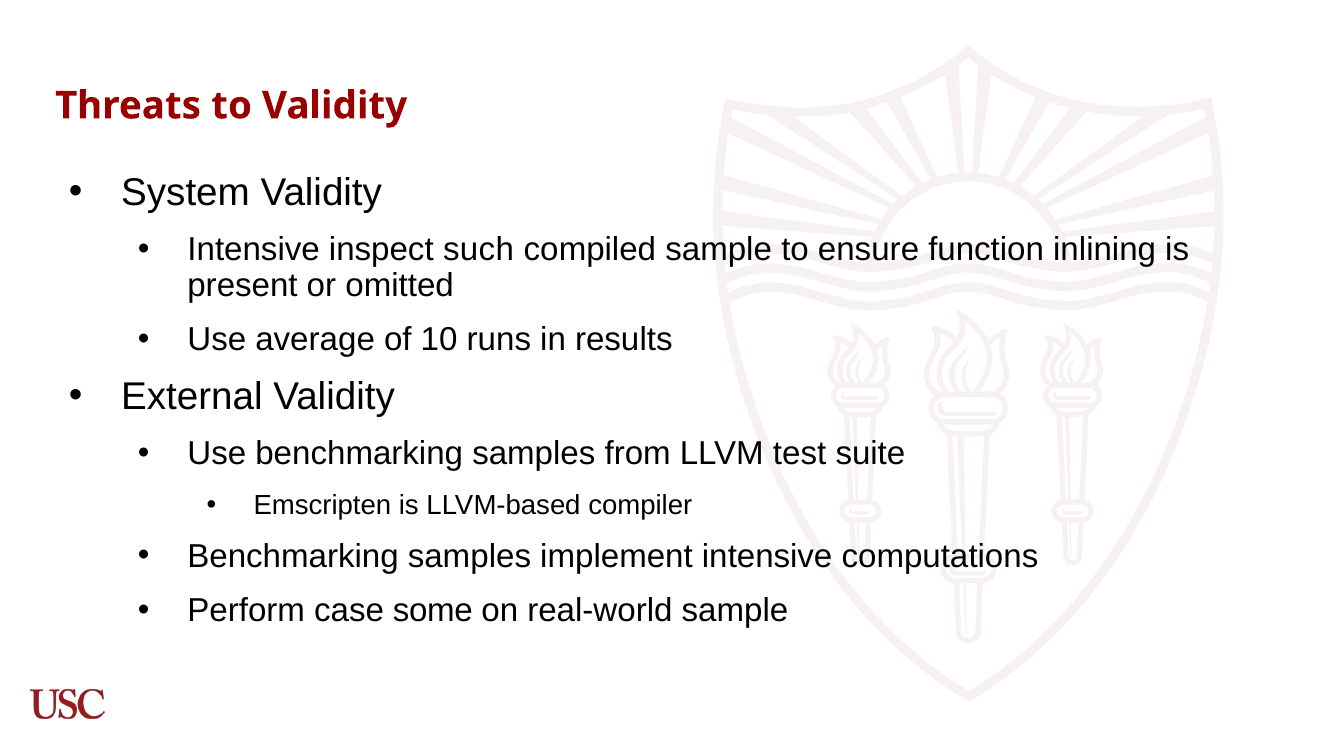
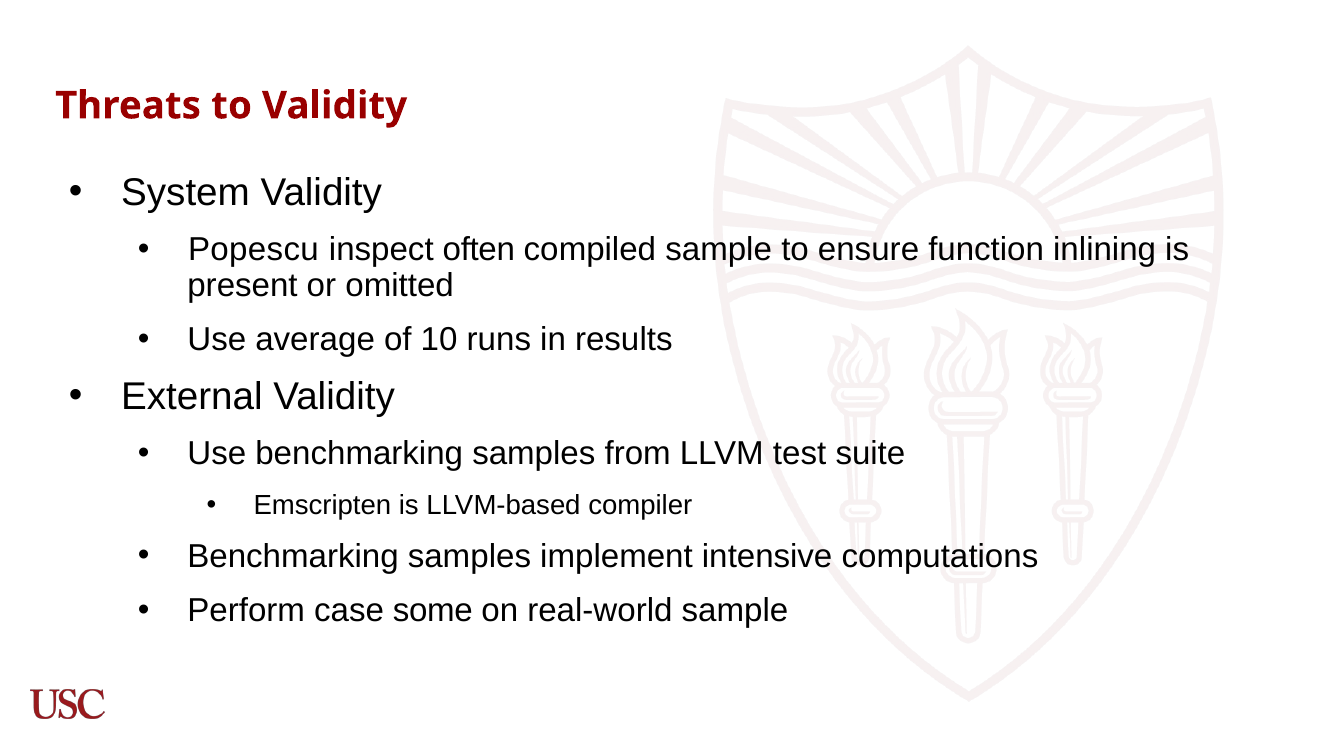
Intensive at (254, 250): Intensive -> Popescu
such: such -> often
